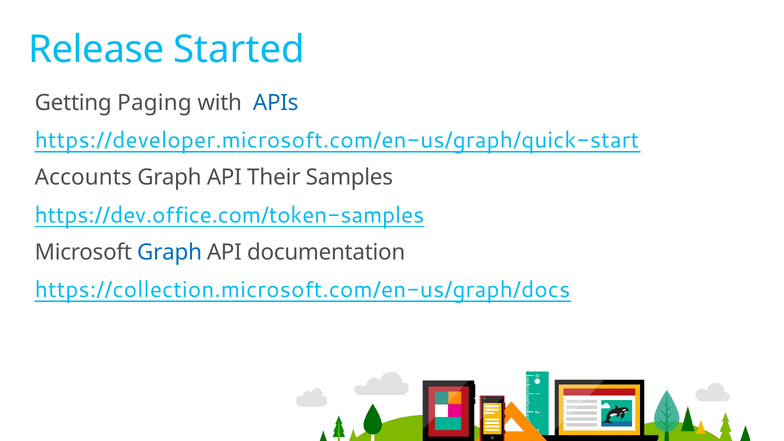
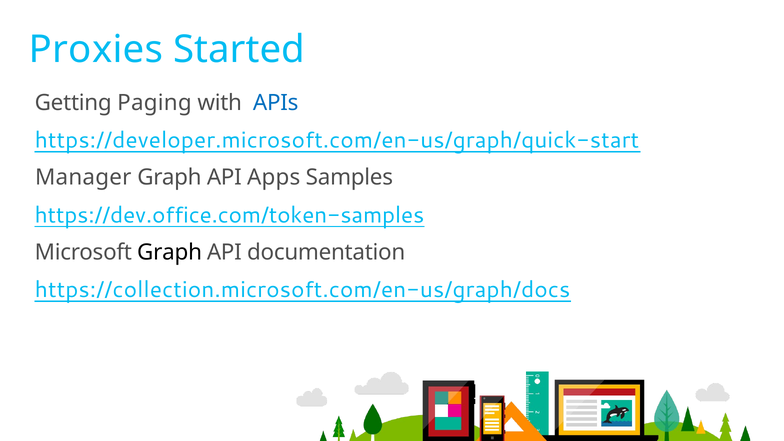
Release: Release -> Proxies
Accounts: Accounts -> Manager
Their: Their -> Apps
Graph at (170, 252) colour: blue -> black
